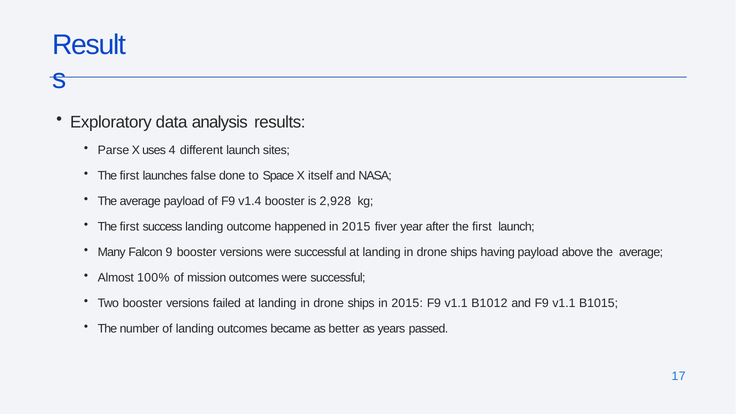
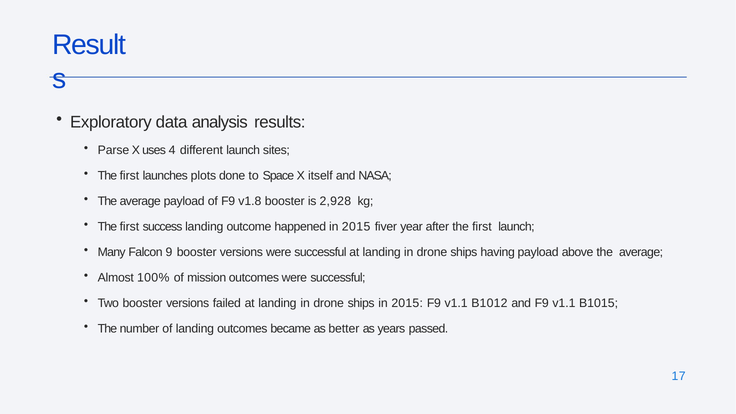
false: false -> plots
v1.4: v1.4 -> v1.8
